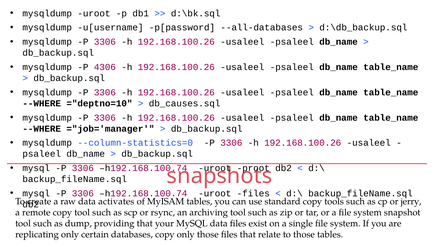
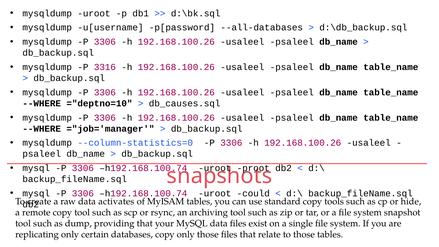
4306: 4306 -> 3316
uroot files: files -> could
jerry: jerry -> hide
